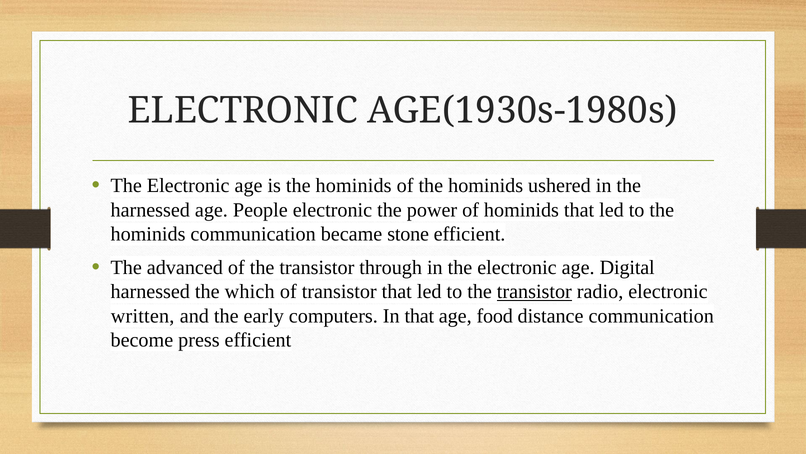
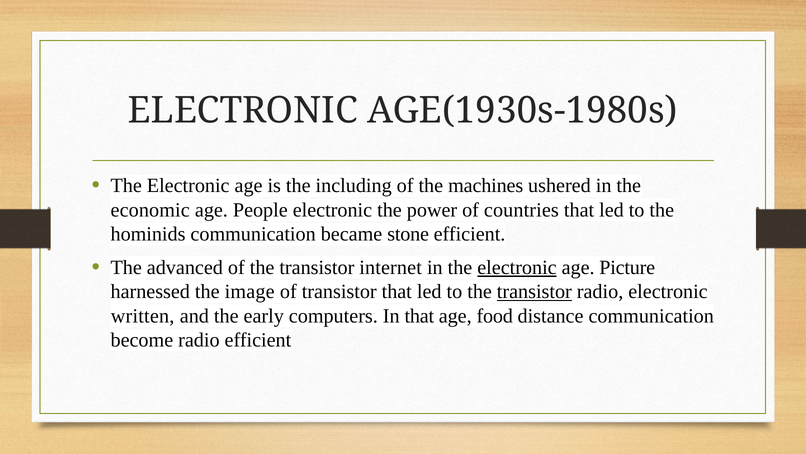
is the hominids: hominids -> including
of the hominids: hominids -> machines
harnessed at (150, 210): harnessed -> economic
of hominids: hominids -> countries
through: through -> internet
electronic at (517, 267) underline: none -> present
Digital: Digital -> Picture
which: which -> image
become press: press -> radio
